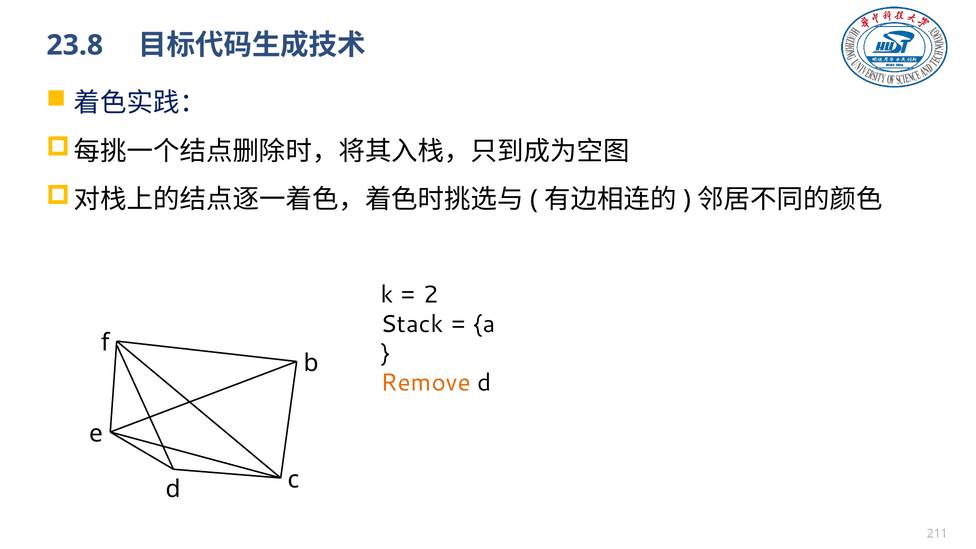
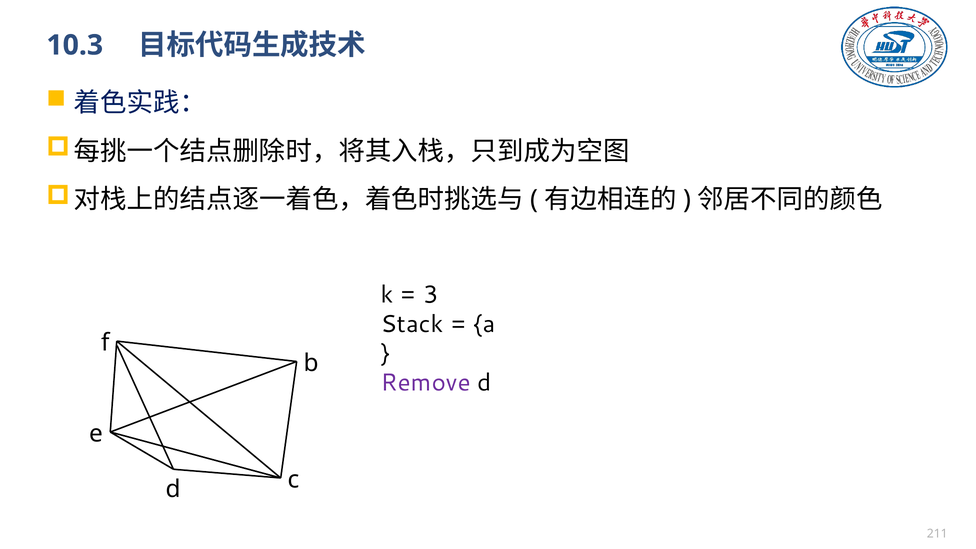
23.8: 23.8 -> 10.3
2: 2 -> 3
Remove colour: orange -> purple
